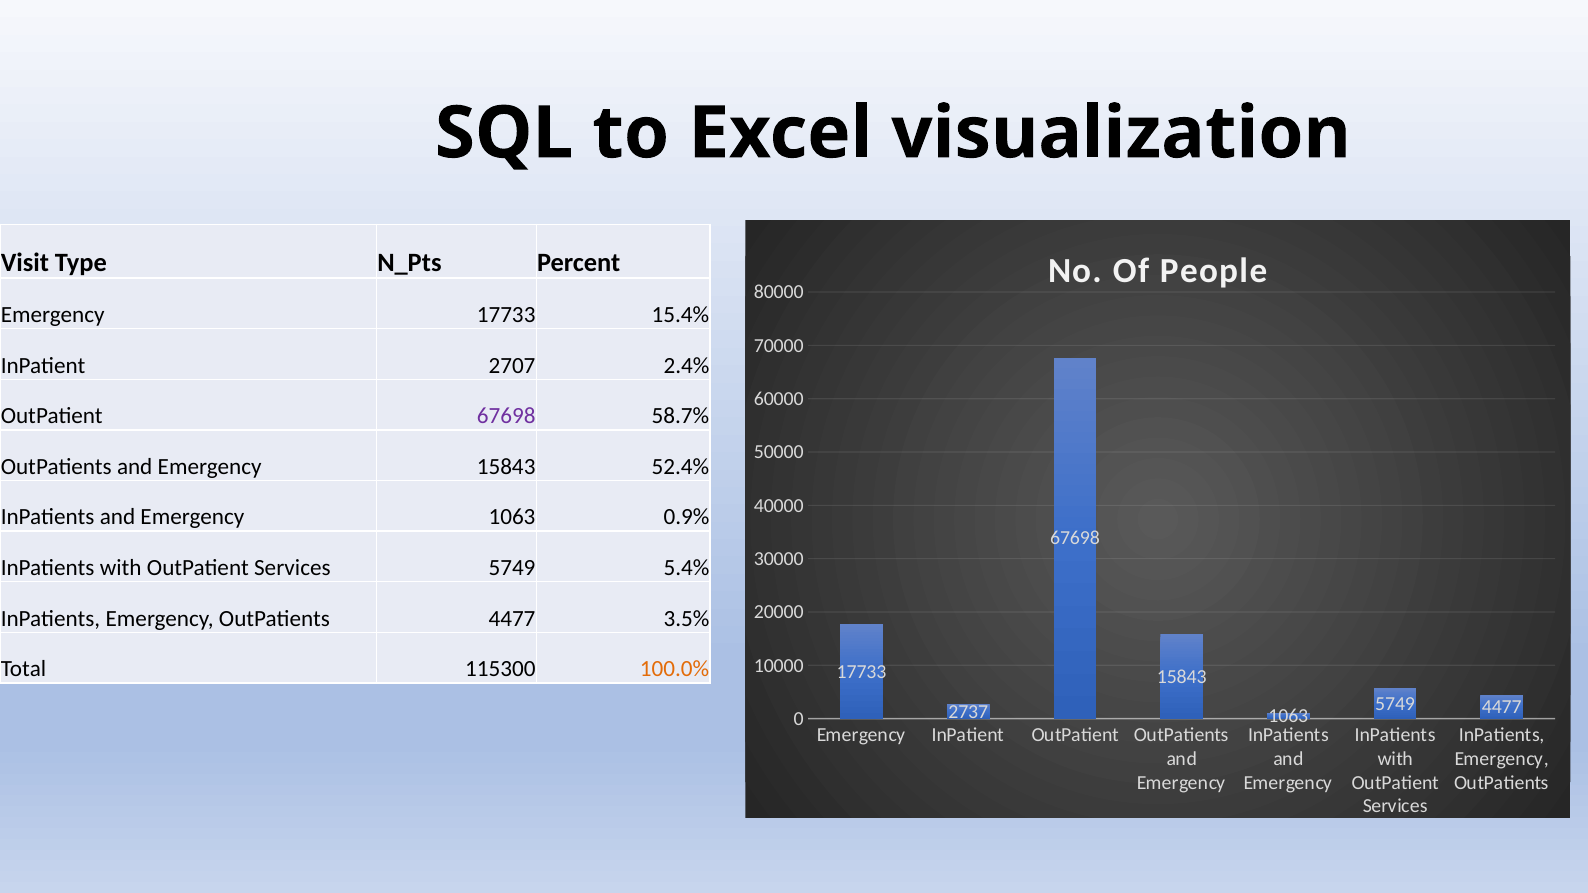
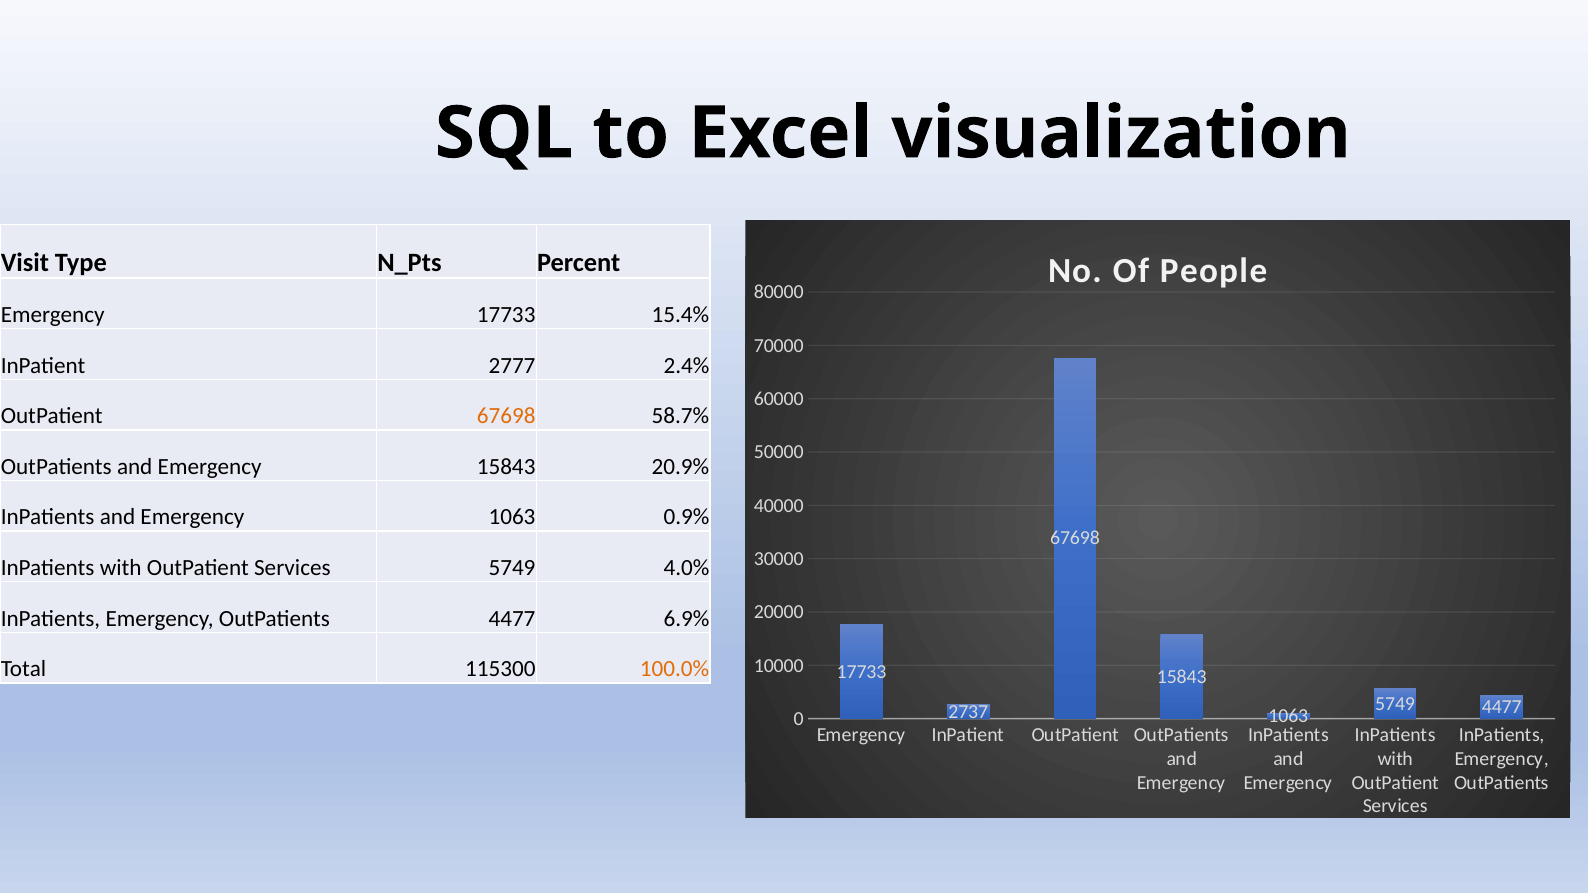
2707: 2707 -> 2777
67698 at (506, 416) colour: purple -> orange
52.4%: 52.4% -> 20.9%
5.4%: 5.4% -> 4.0%
3.5%: 3.5% -> 6.9%
